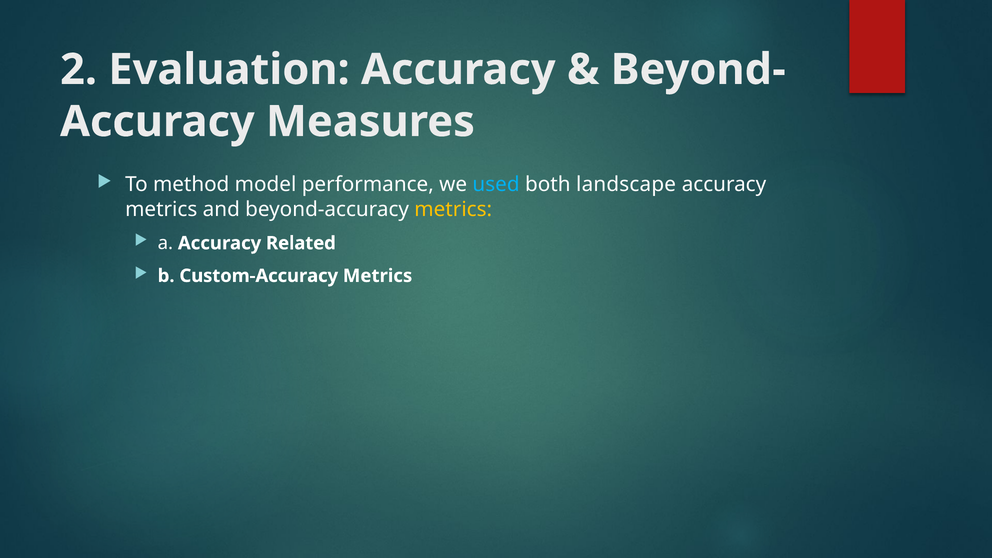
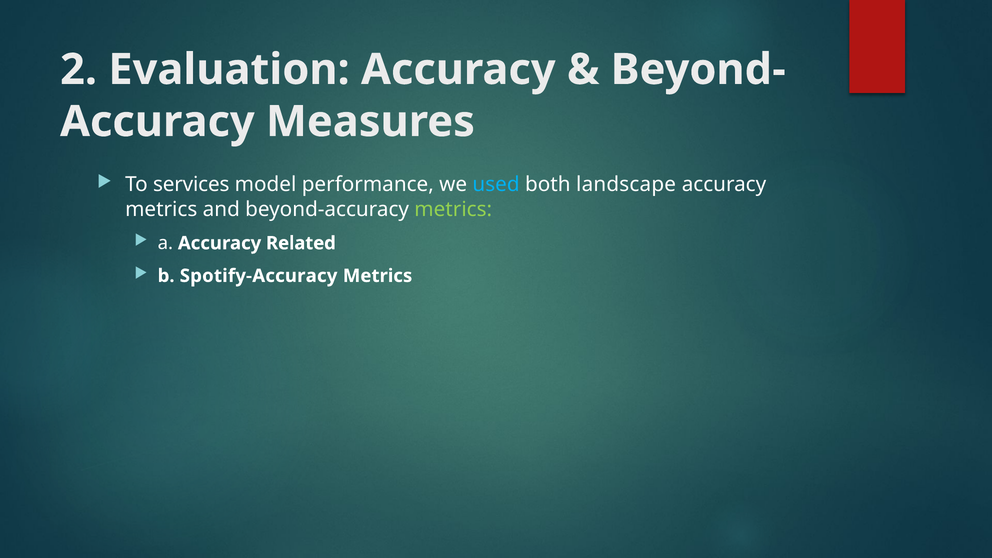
method: method -> services
metrics at (453, 209) colour: yellow -> light green
Custom-Accuracy: Custom-Accuracy -> Spotify-Accuracy
